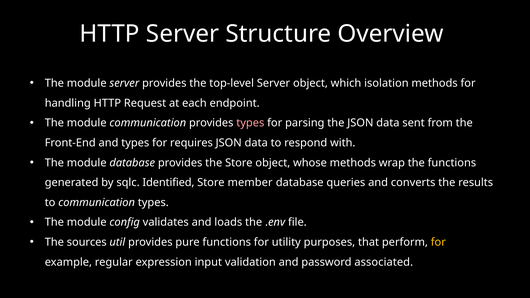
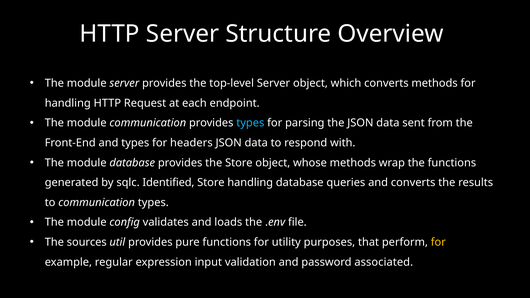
which isolation: isolation -> converts
types at (250, 123) colour: pink -> light blue
requires: requires -> headers
Store member: member -> handling
